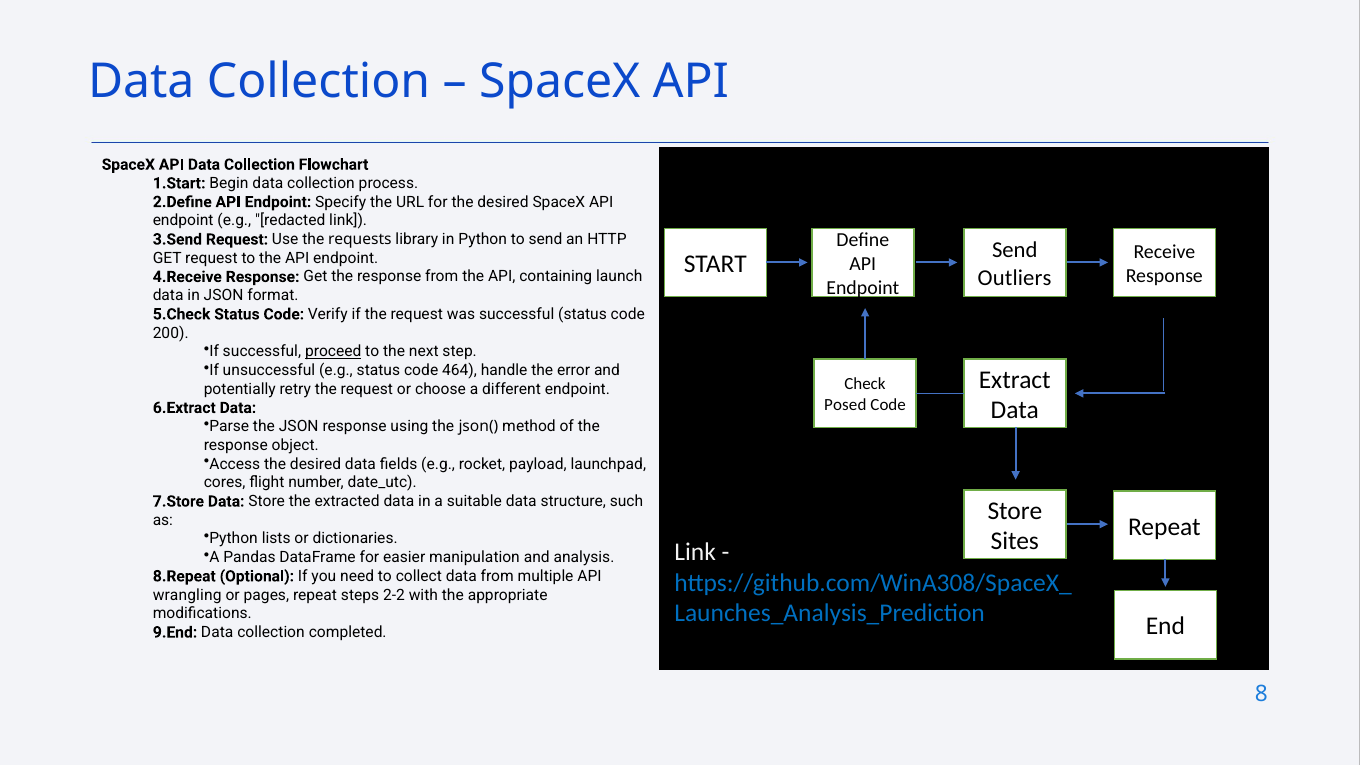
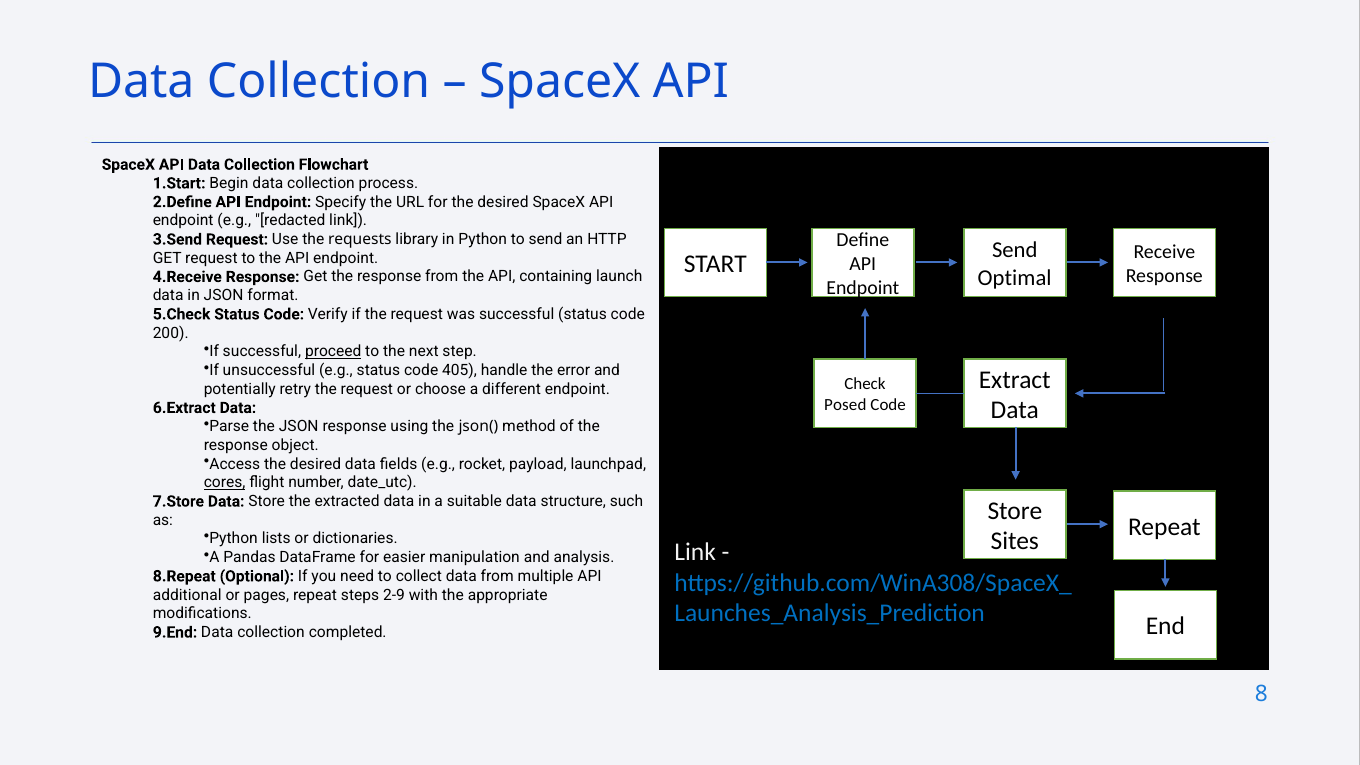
Outliers: Outliers -> Optimal
464: 464 -> 405
cores underline: none -> present
wrangling: wrangling -> additional
2-2: 2-2 -> 2-9
